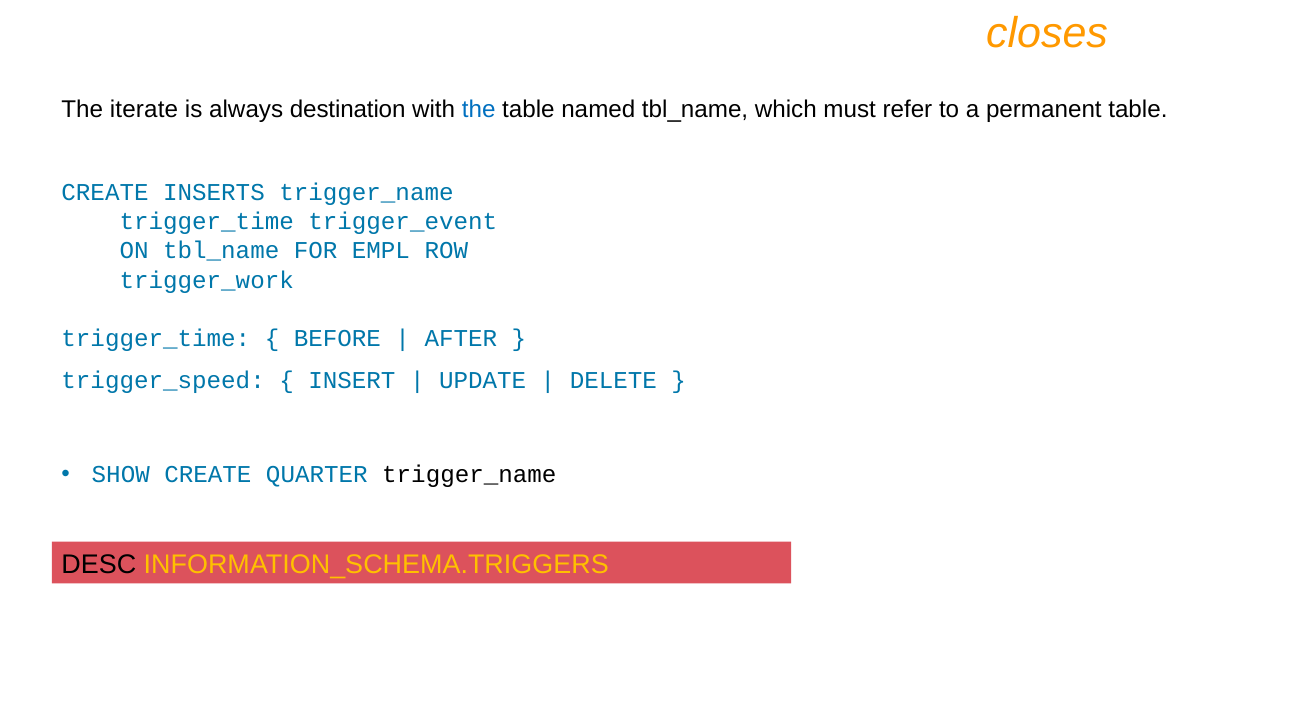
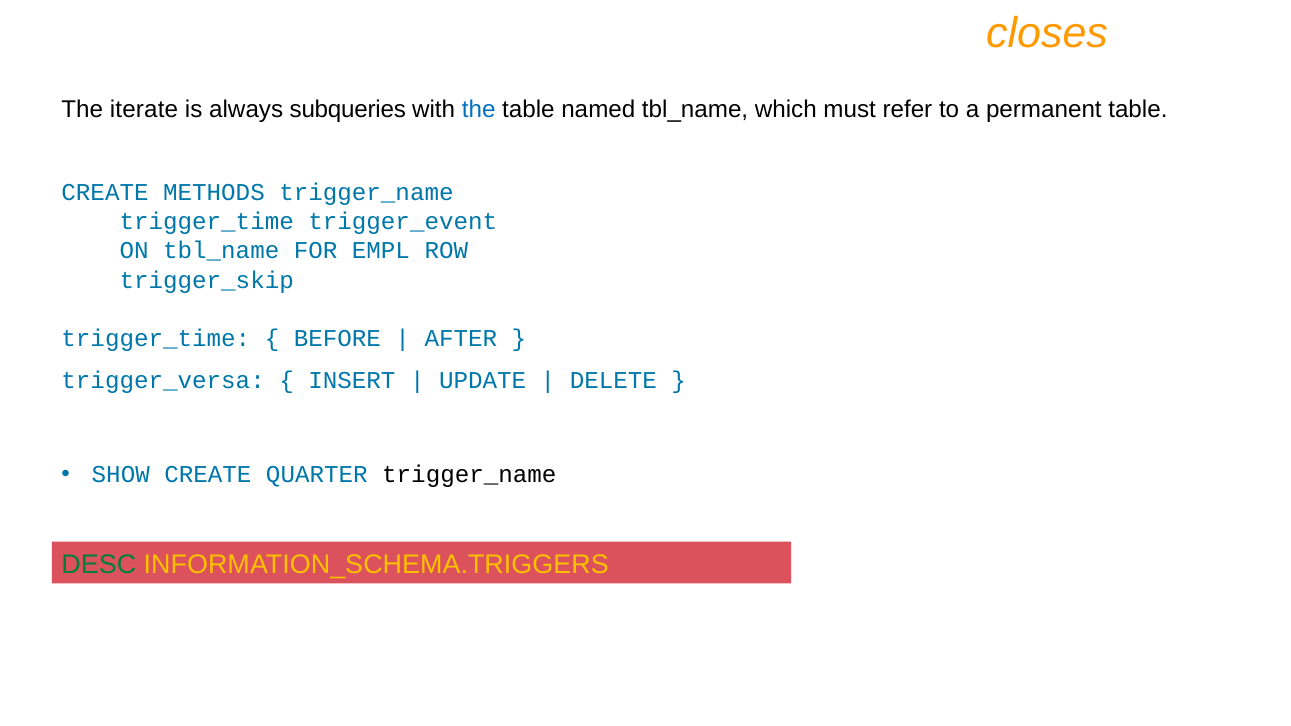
destination: destination -> subqueries
INSERTS: INSERTS -> METHODS
trigger_work: trigger_work -> trigger_skip
trigger_speed: trigger_speed -> trigger_versa
DESC colour: black -> green
